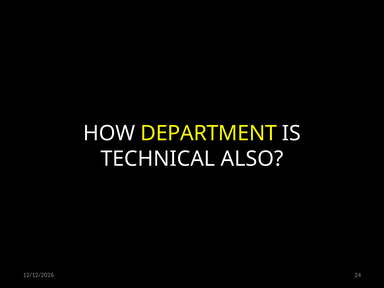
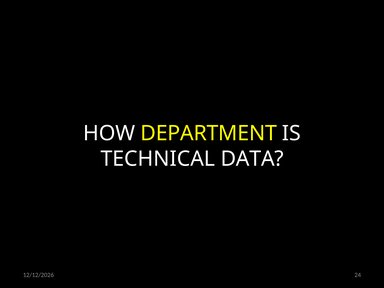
ALSO: ALSO -> DATA
